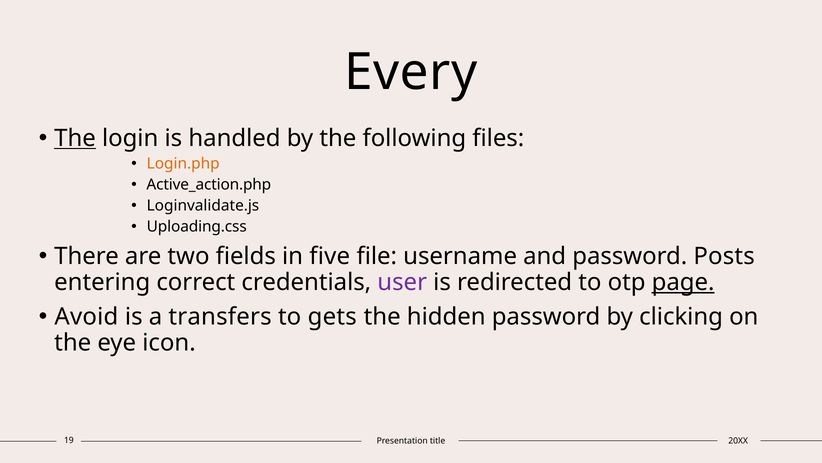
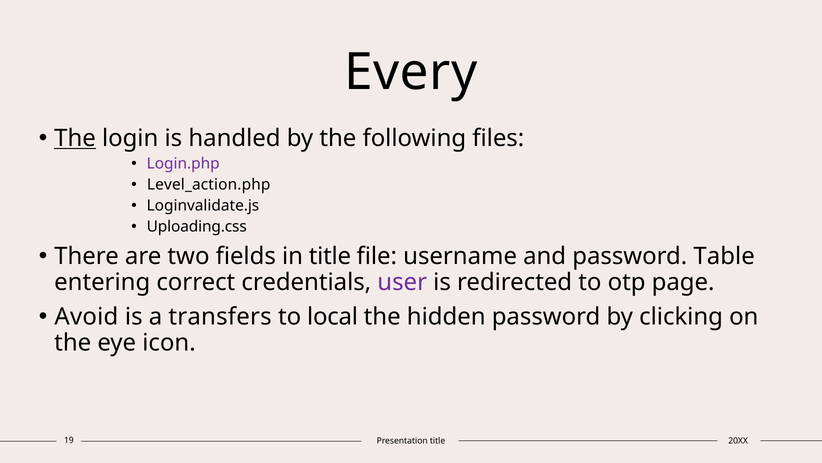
Login.php colour: orange -> purple
Active_action.php: Active_action.php -> Level_action.php
in five: five -> title
Posts: Posts -> Table
page underline: present -> none
gets: gets -> local
